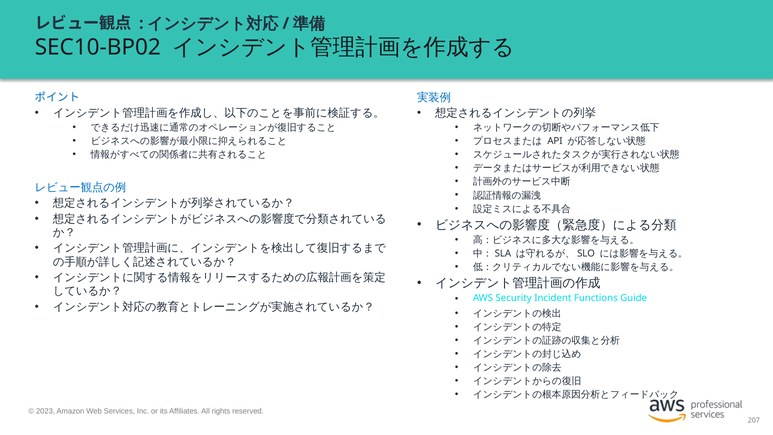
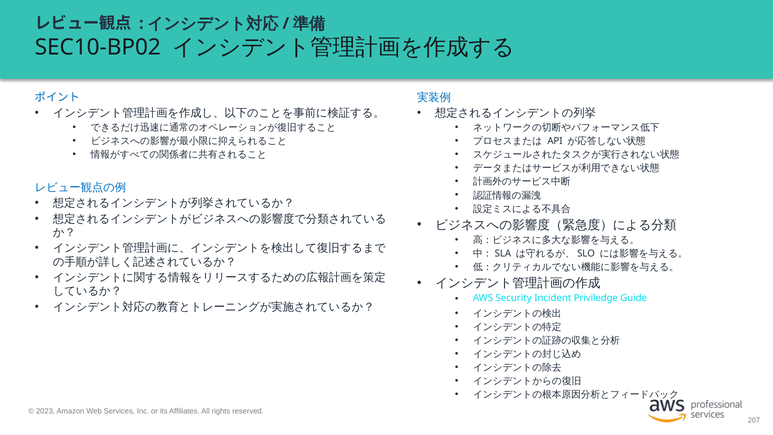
Functions: Functions -> Priviledge
